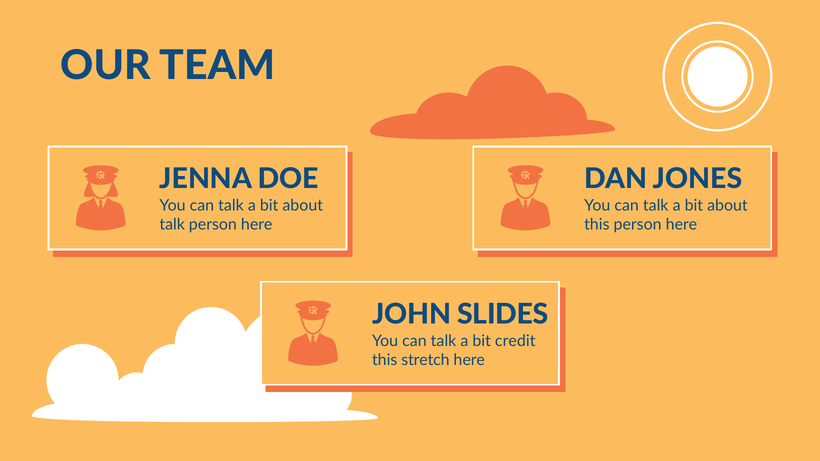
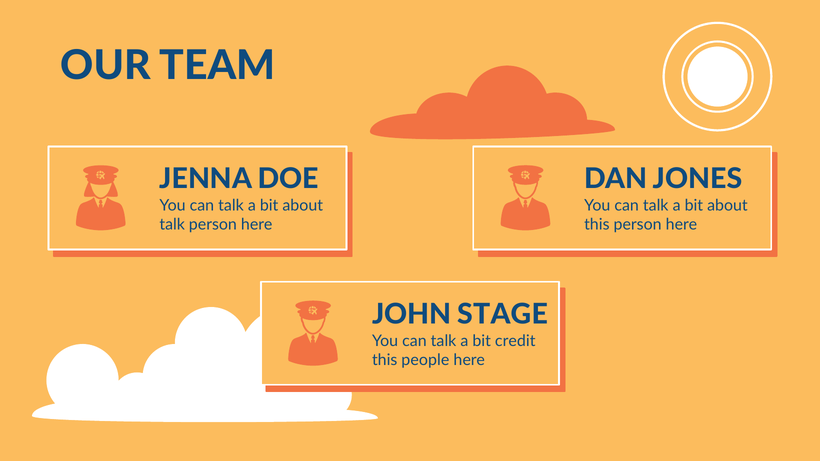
SLIDES: SLIDES -> STAGE
stretch: stretch -> people
